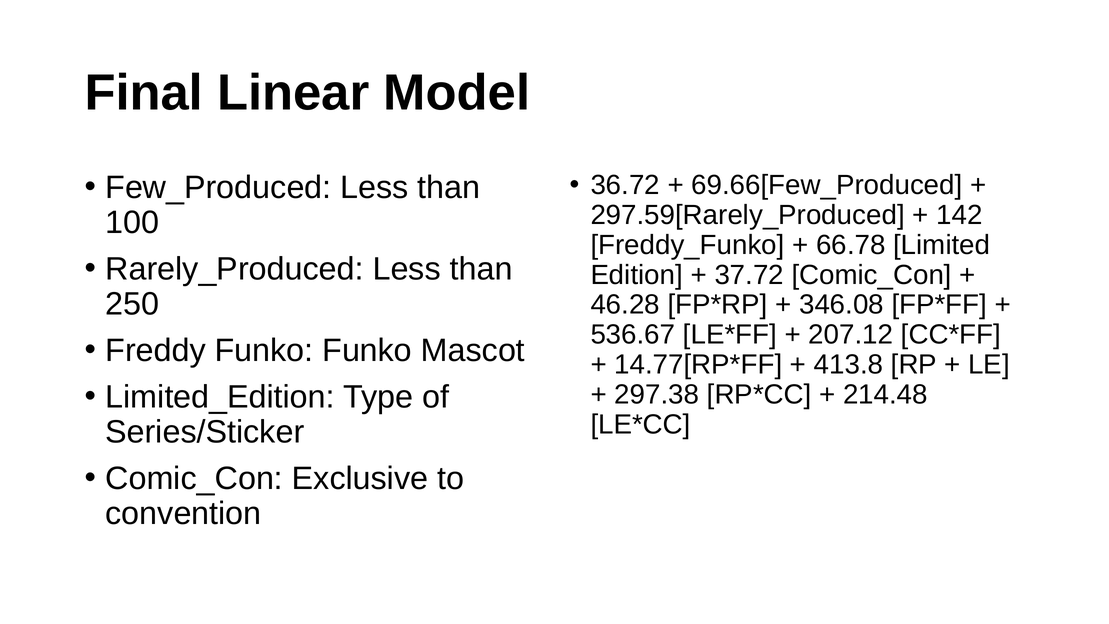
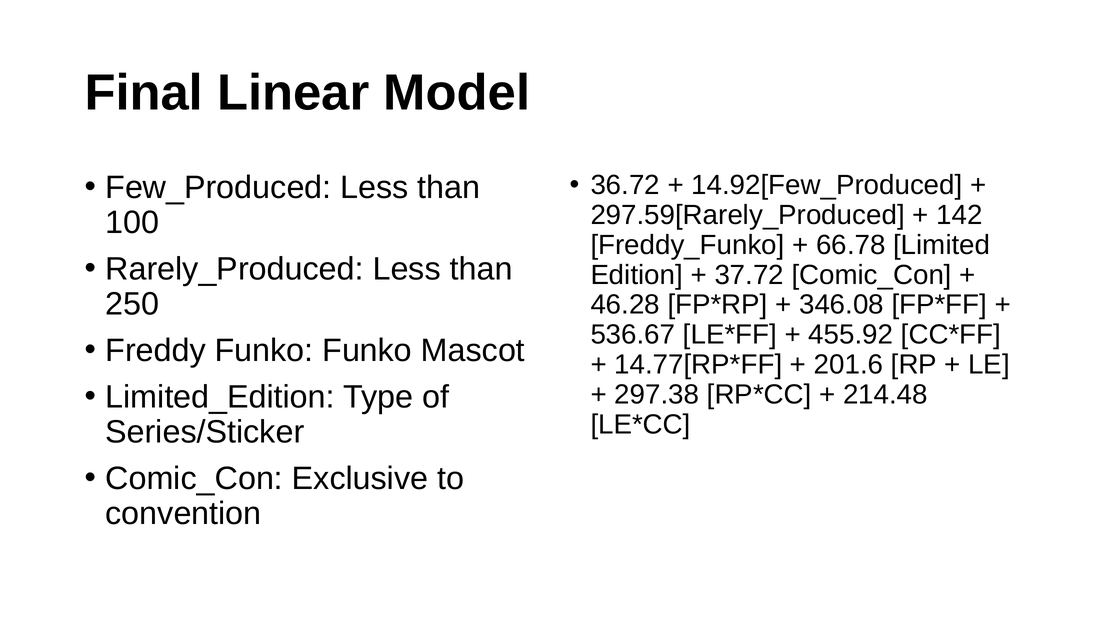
69.66[Few_Produced: 69.66[Few_Produced -> 14.92[Few_Produced
207.12: 207.12 -> 455.92
413.8: 413.8 -> 201.6
